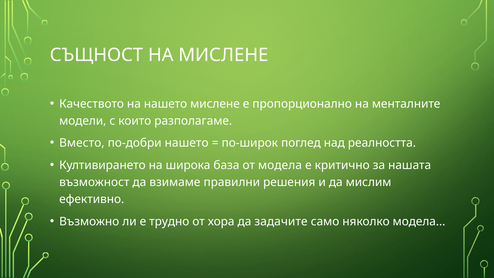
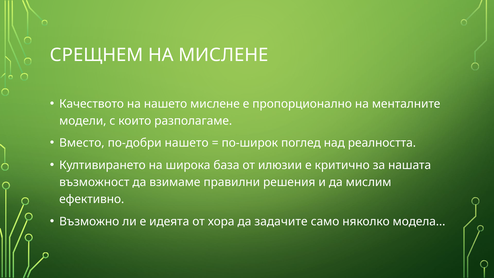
СЪЩНОСТ: СЪЩНОСТ -> СРЕЩНЕМ
от модела: модела -> илюзии
трудно: трудно -> идеята
